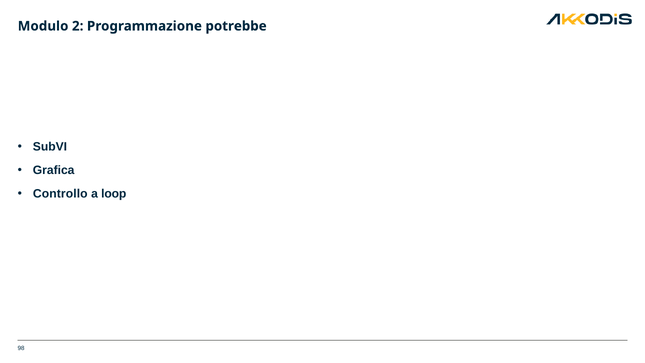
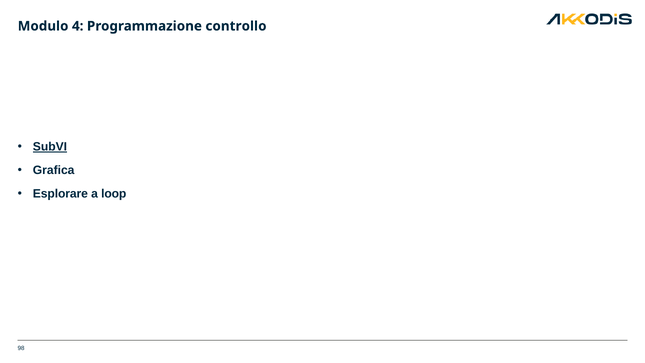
2: 2 -> 4
potrebbe: potrebbe -> controllo
SubVI underline: none -> present
Controllo: Controllo -> Esplorare
